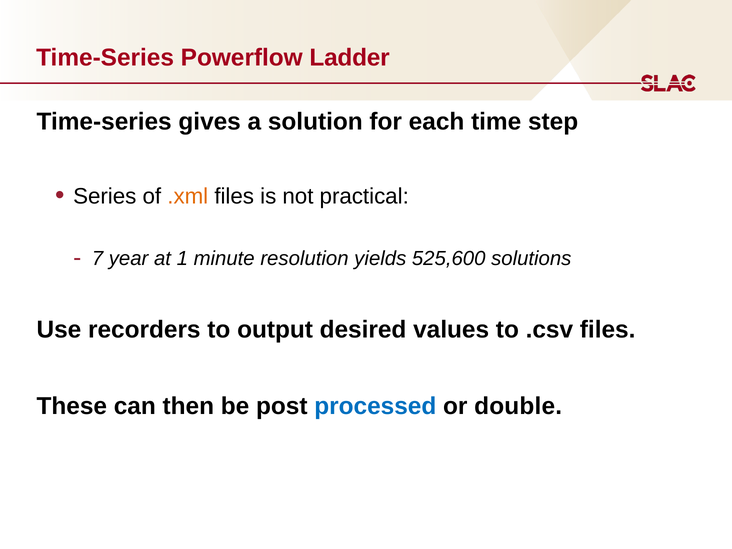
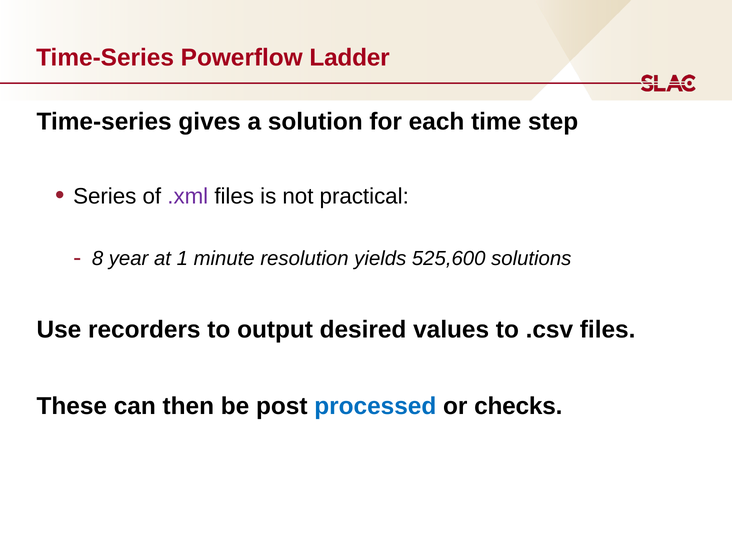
.xml colour: orange -> purple
7: 7 -> 8
double: double -> checks
